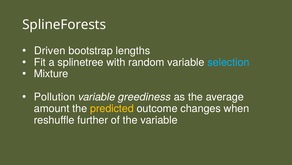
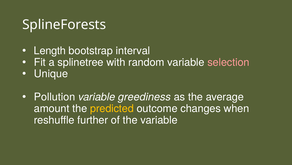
Driven: Driven -> Length
lengths: lengths -> interval
selection colour: light blue -> pink
Mixture: Mixture -> Unique
